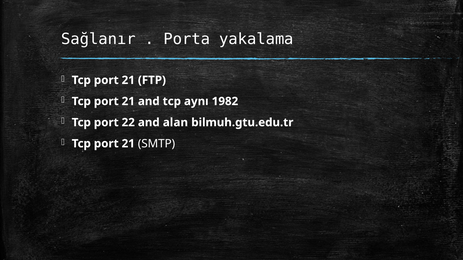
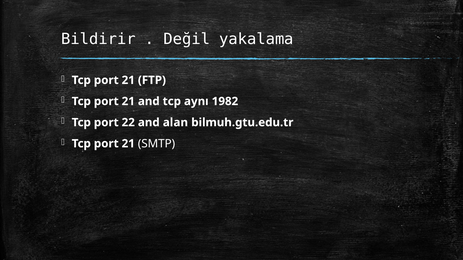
Sağlanır: Sağlanır -> Bildirir
Porta: Porta -> Değil
